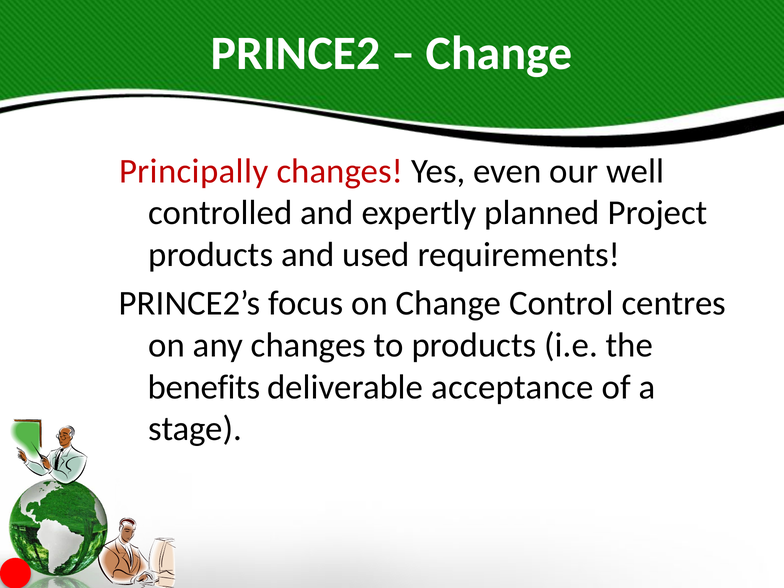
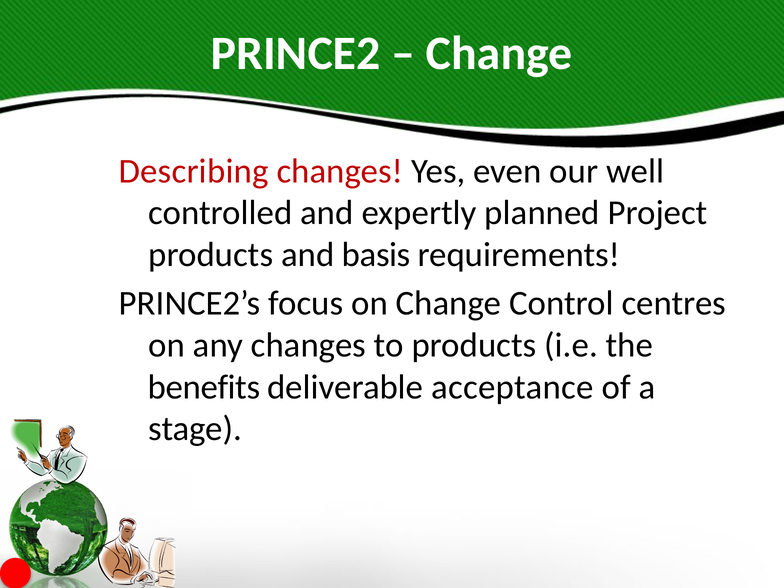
Principally: Principally -> Describing
used: used -> basis
